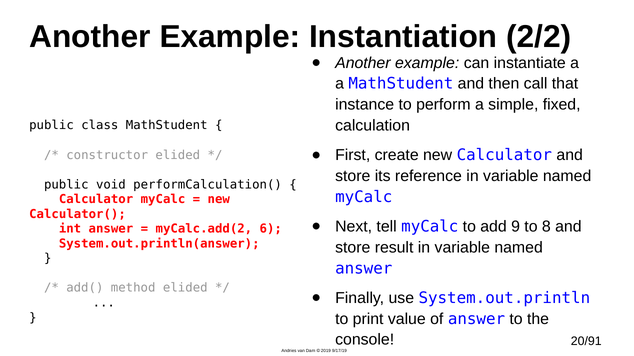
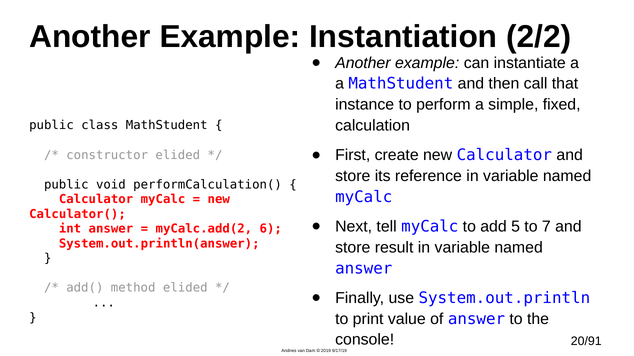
9: 9 -> 5
8: 8 -> 7
